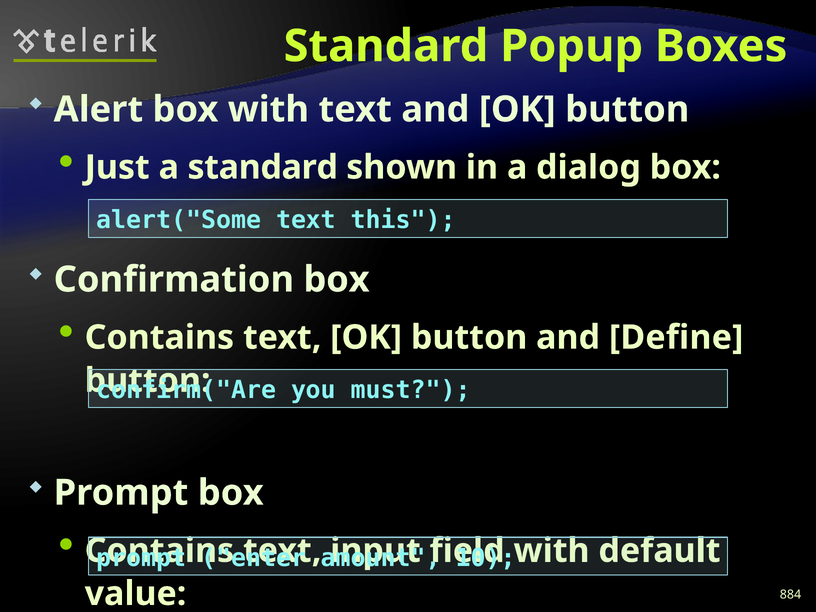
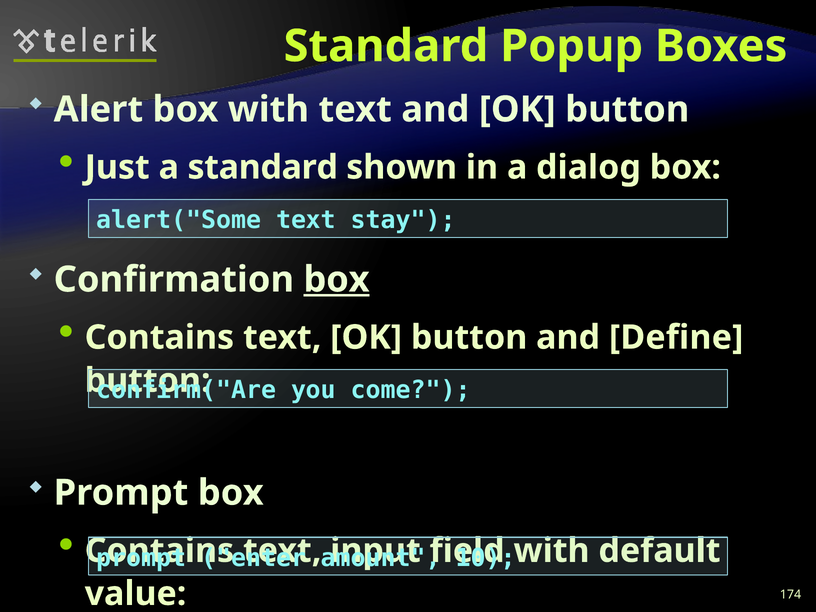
this: this -> stay
box at (337, 280) underline: none -> present
must: must -> come
884: 884 -> 174
